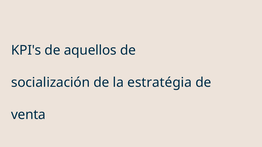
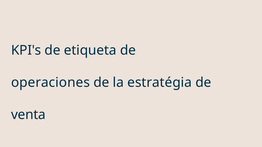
aquellos: aquellos -> etiqueta
socialización: socialización -> operaciones
